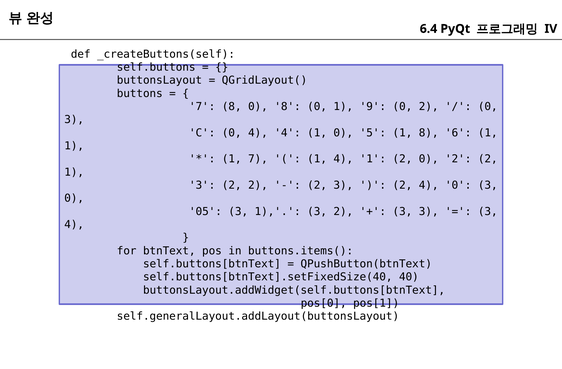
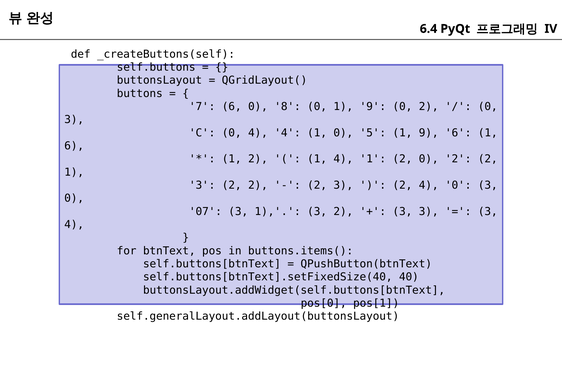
7 8: 8 -> 6
5 1 8: 8 -> 9
1 at (74, 146): 1 -> 6
7 at (258, 159): 7 -> 2
05: 05 -> 07
